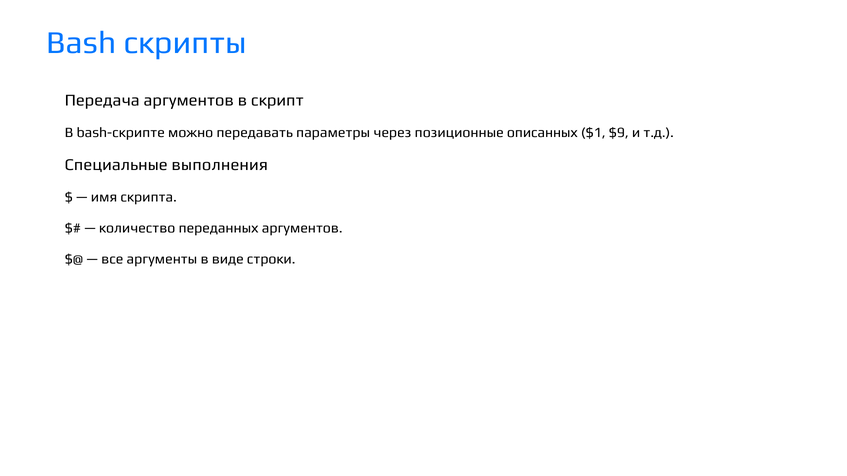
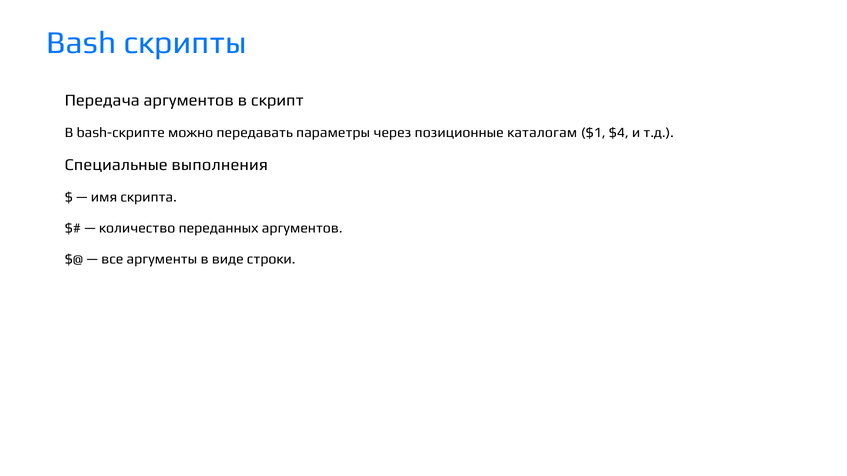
описанных: описанных -> каталогам
$9: $9 -> $4
